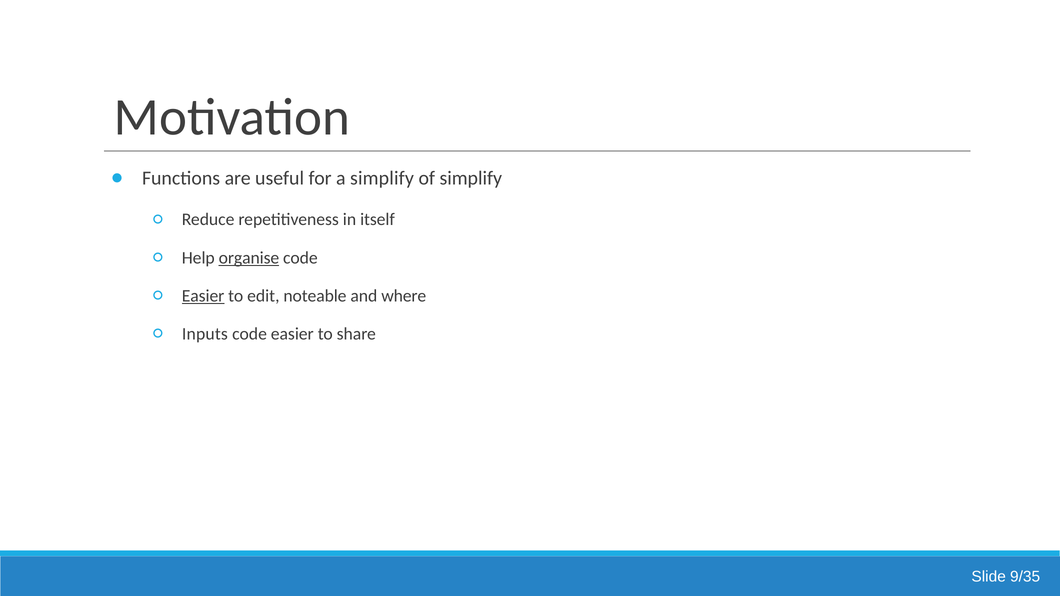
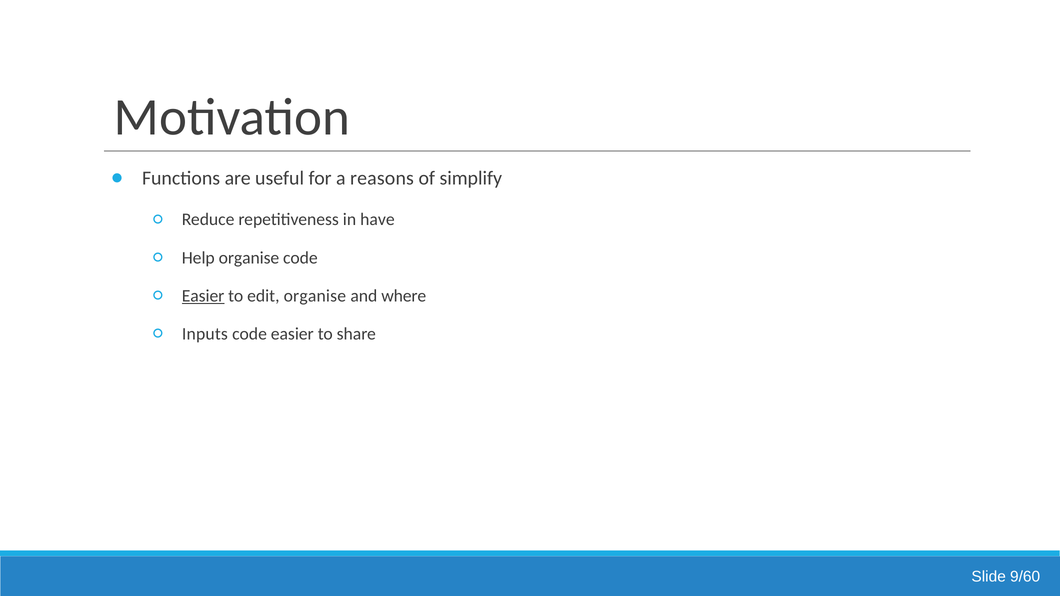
a simplify: simplify -> reasons
itself: itself -> have
organise at (249, 258) underline: present -> none
edit noteable: noteable -> organise
9/35: 9/35 -> 9/60
